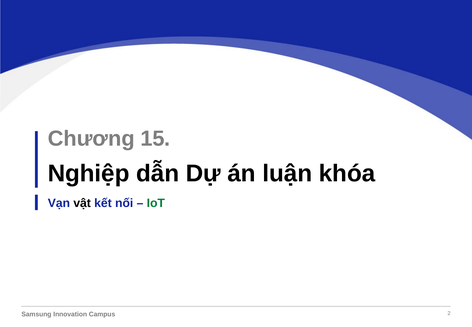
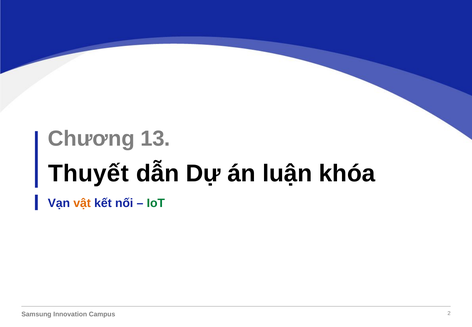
15: 15 -> 13
Nghiệp: Nghiệp -> Thuyết
vật colour: black -> orange
